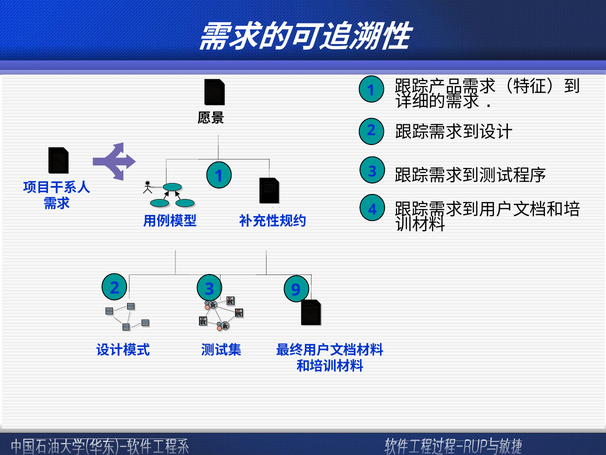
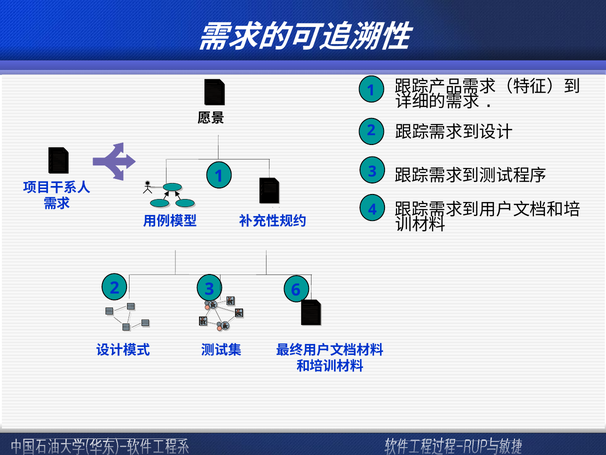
9: 9 -> 6
